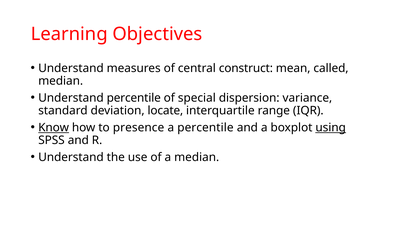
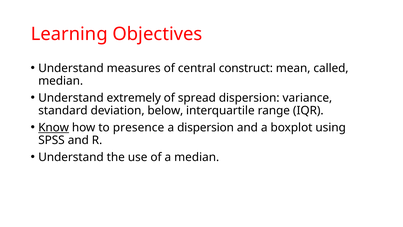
Understand percentile: percentile -> extremely
special: special -> spread
locate: locate -> below
a percentile: percentile -> dispersion
using underline: present -> none
